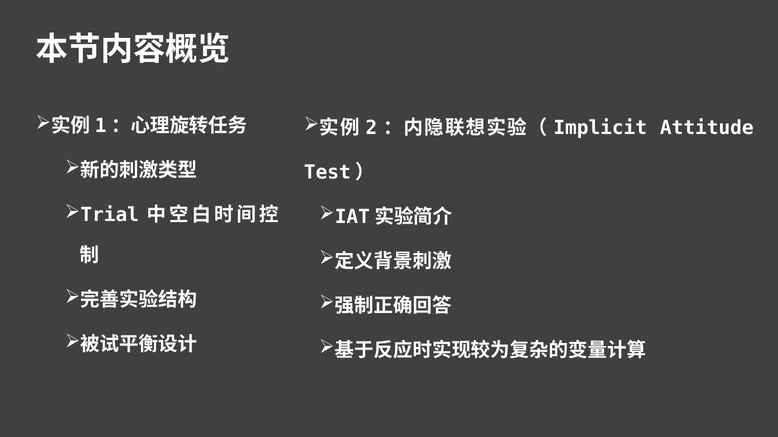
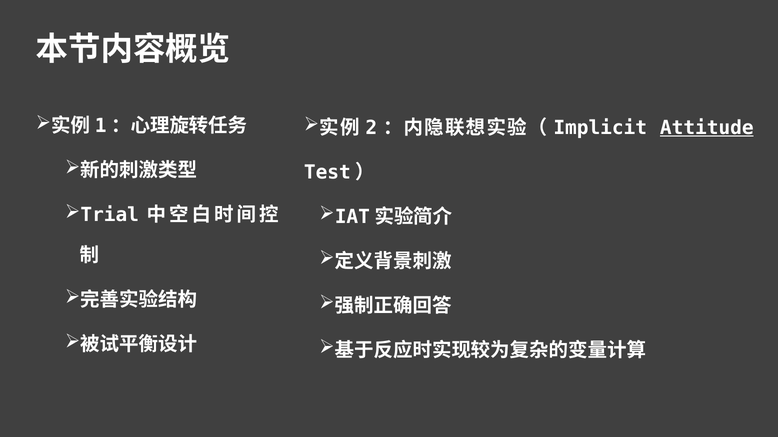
Attitude underline: none -> present
